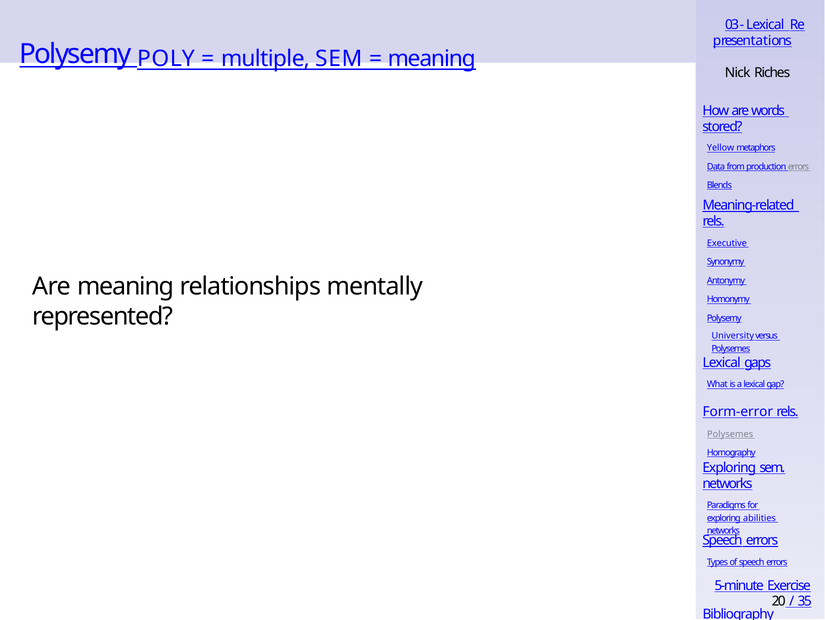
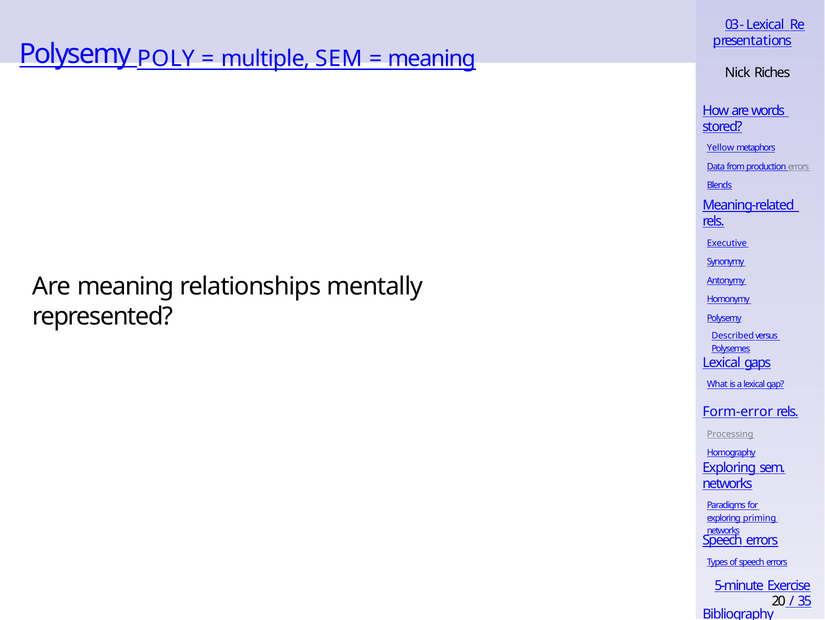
University: University -> Described
Polysemes at (730, 434): Polysemes -> Processing
abilities: abilities -> priming
